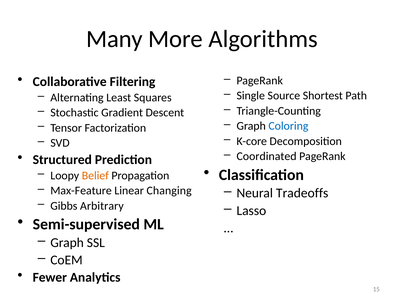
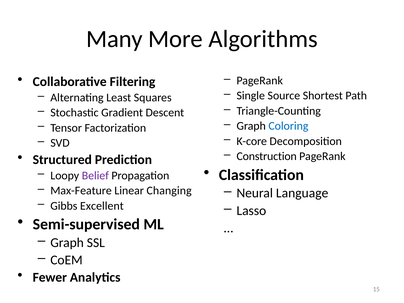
Coordinated: Coordinated -> Construction
Belief colour: orange -> purple
Tradeoffs: Tradeoffs -> Language
Arbitrary: Arbitrary -> Excellent
